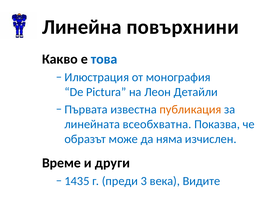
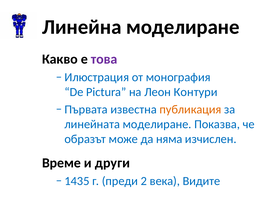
Линейна повърхнини: повърхнини -> моделиране
това colour: blue -> purple
Детайли: Детайли -> Контури
линейната всеобхватна: всеобхватна -> моделиране
3: 3 -> 2
